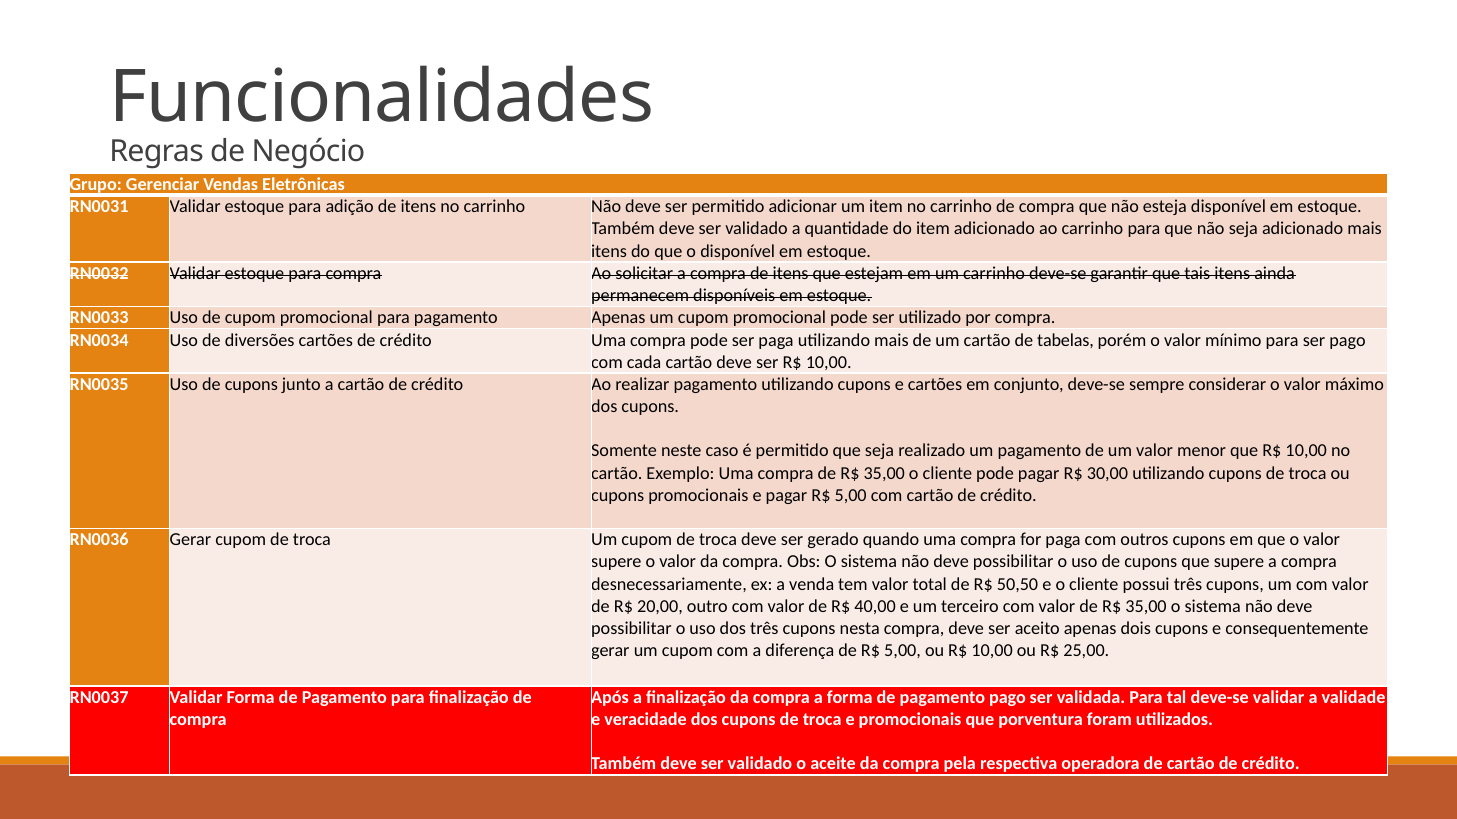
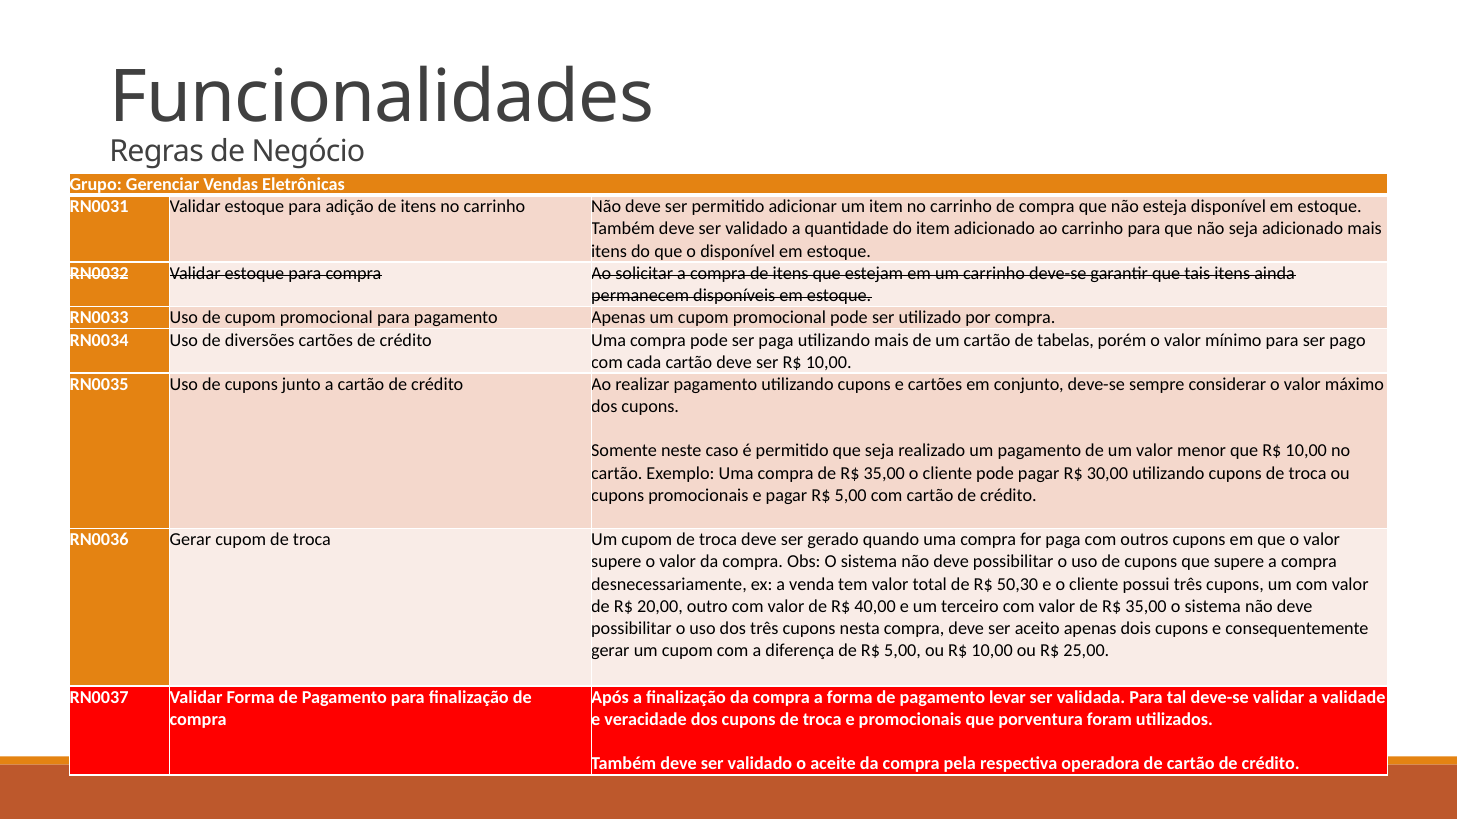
50,50: 50,50 -> 50,30
pagamento pago: pago -> levar
